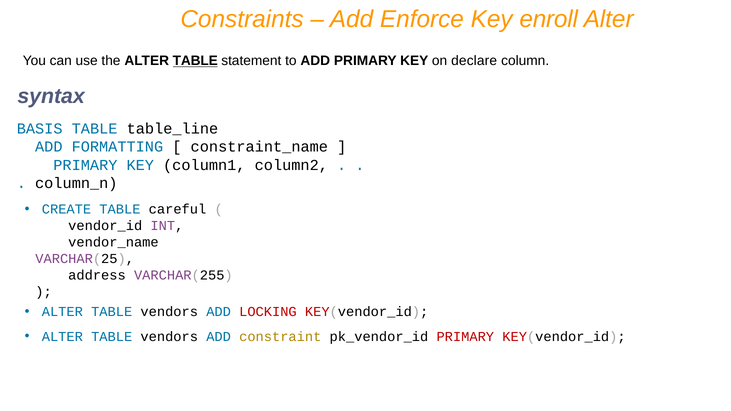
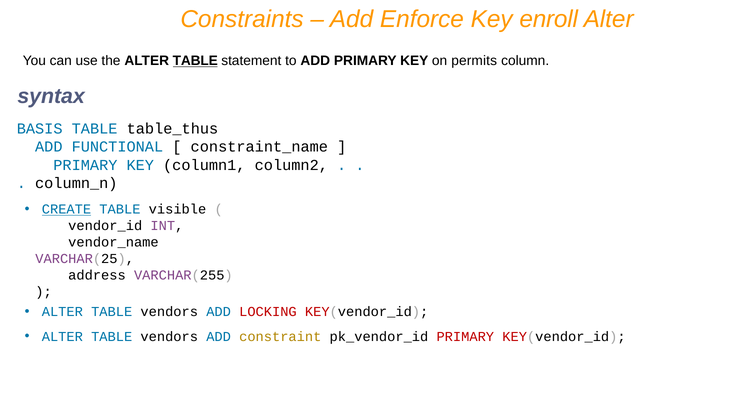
declare: declare -> permits
table_line: table_line -> table_thus
FORMATTING: FORMATTING -> FUNCTIONAL
CREATE underline: none -> present
careful: careful -> visible
